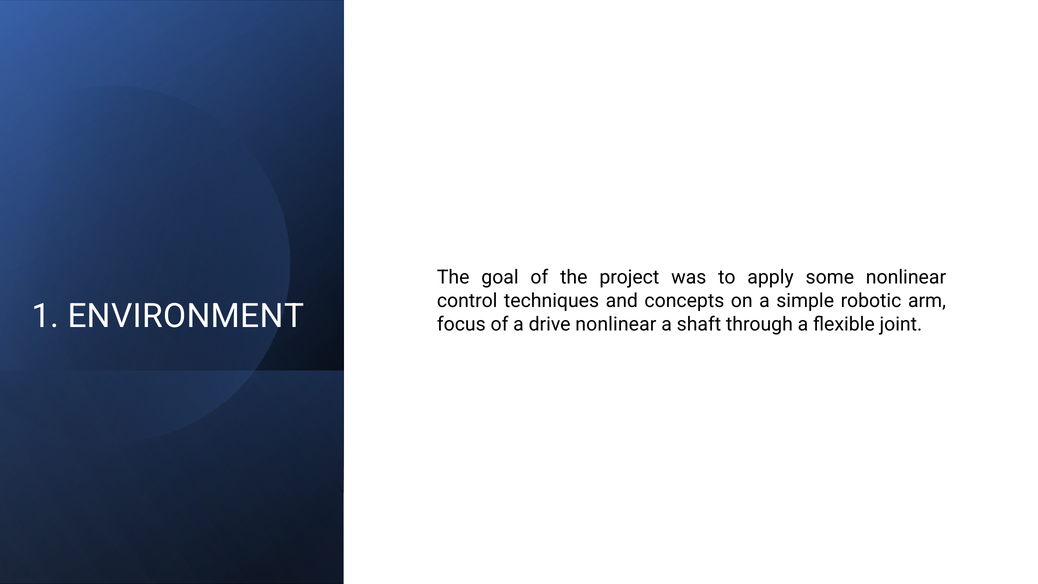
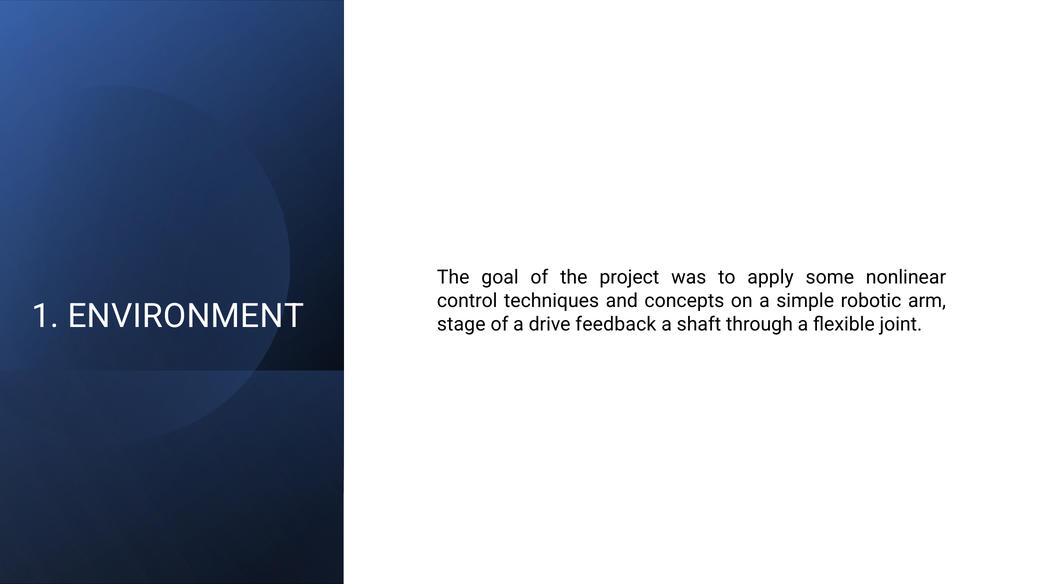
focus: focus -> stage
drive nonlinear: nonlinear -> feedback
